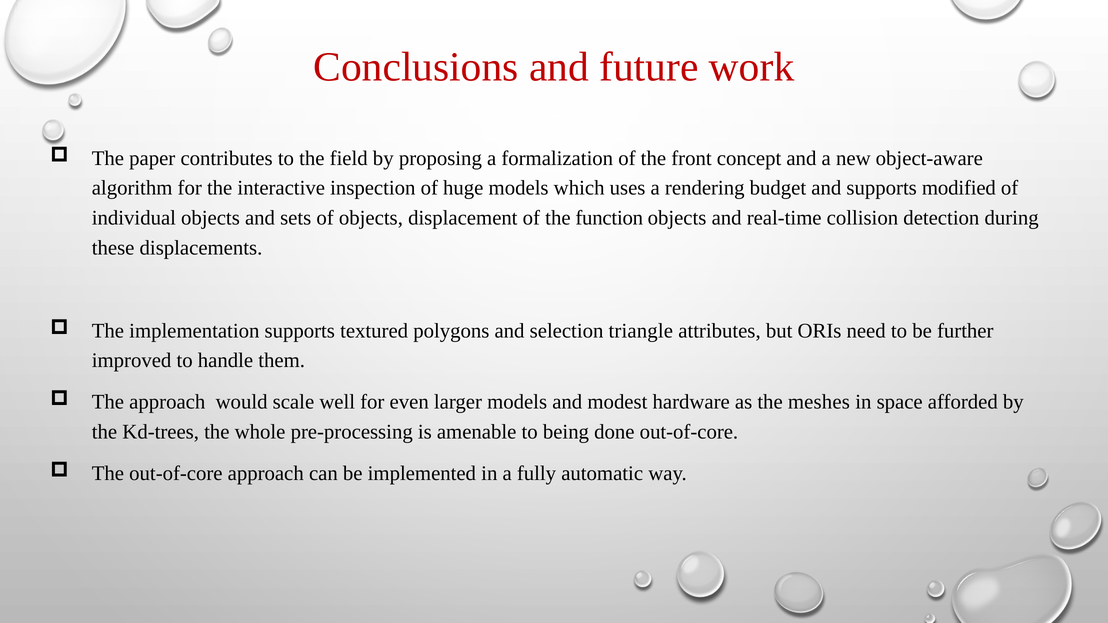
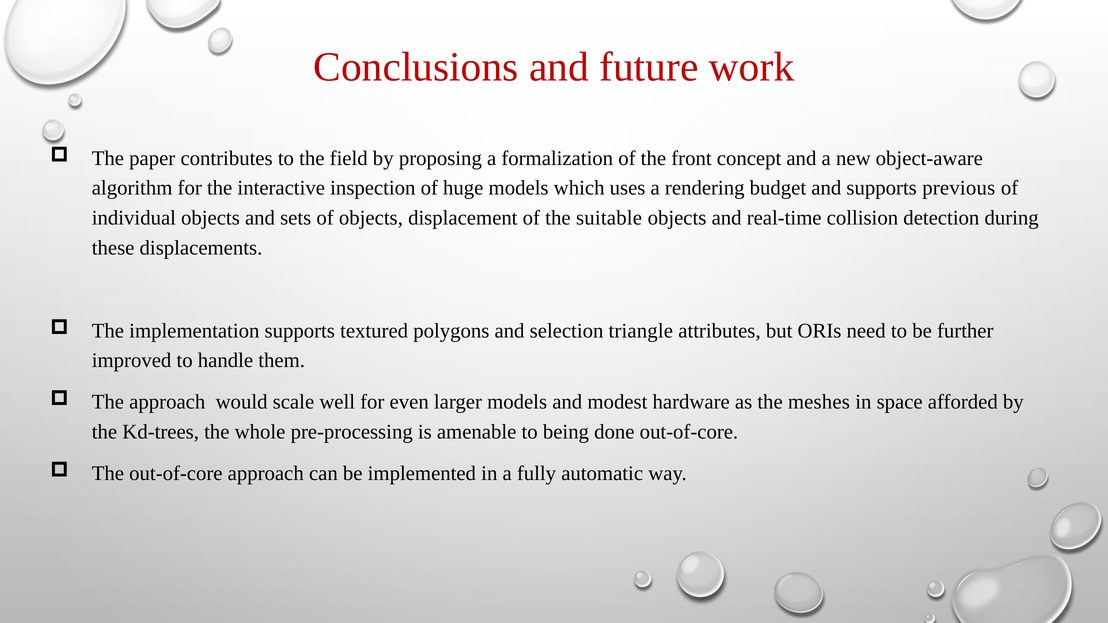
modified: modified -> previous
function: function -> suitable
